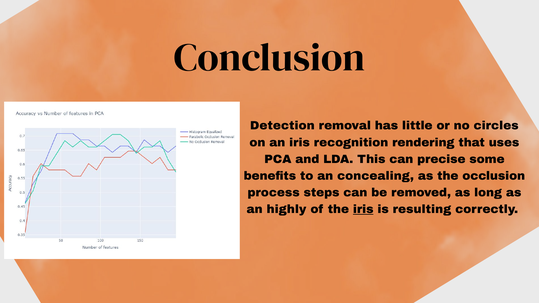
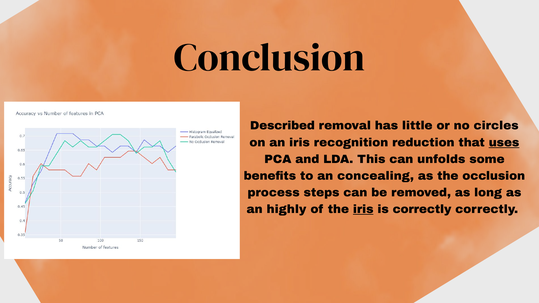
Detection: Detection -> Described
rendering: rendering -> reduction
uses underline: none -> present
precise: precise -> unfolds
is resulting: resulting -> correctly
